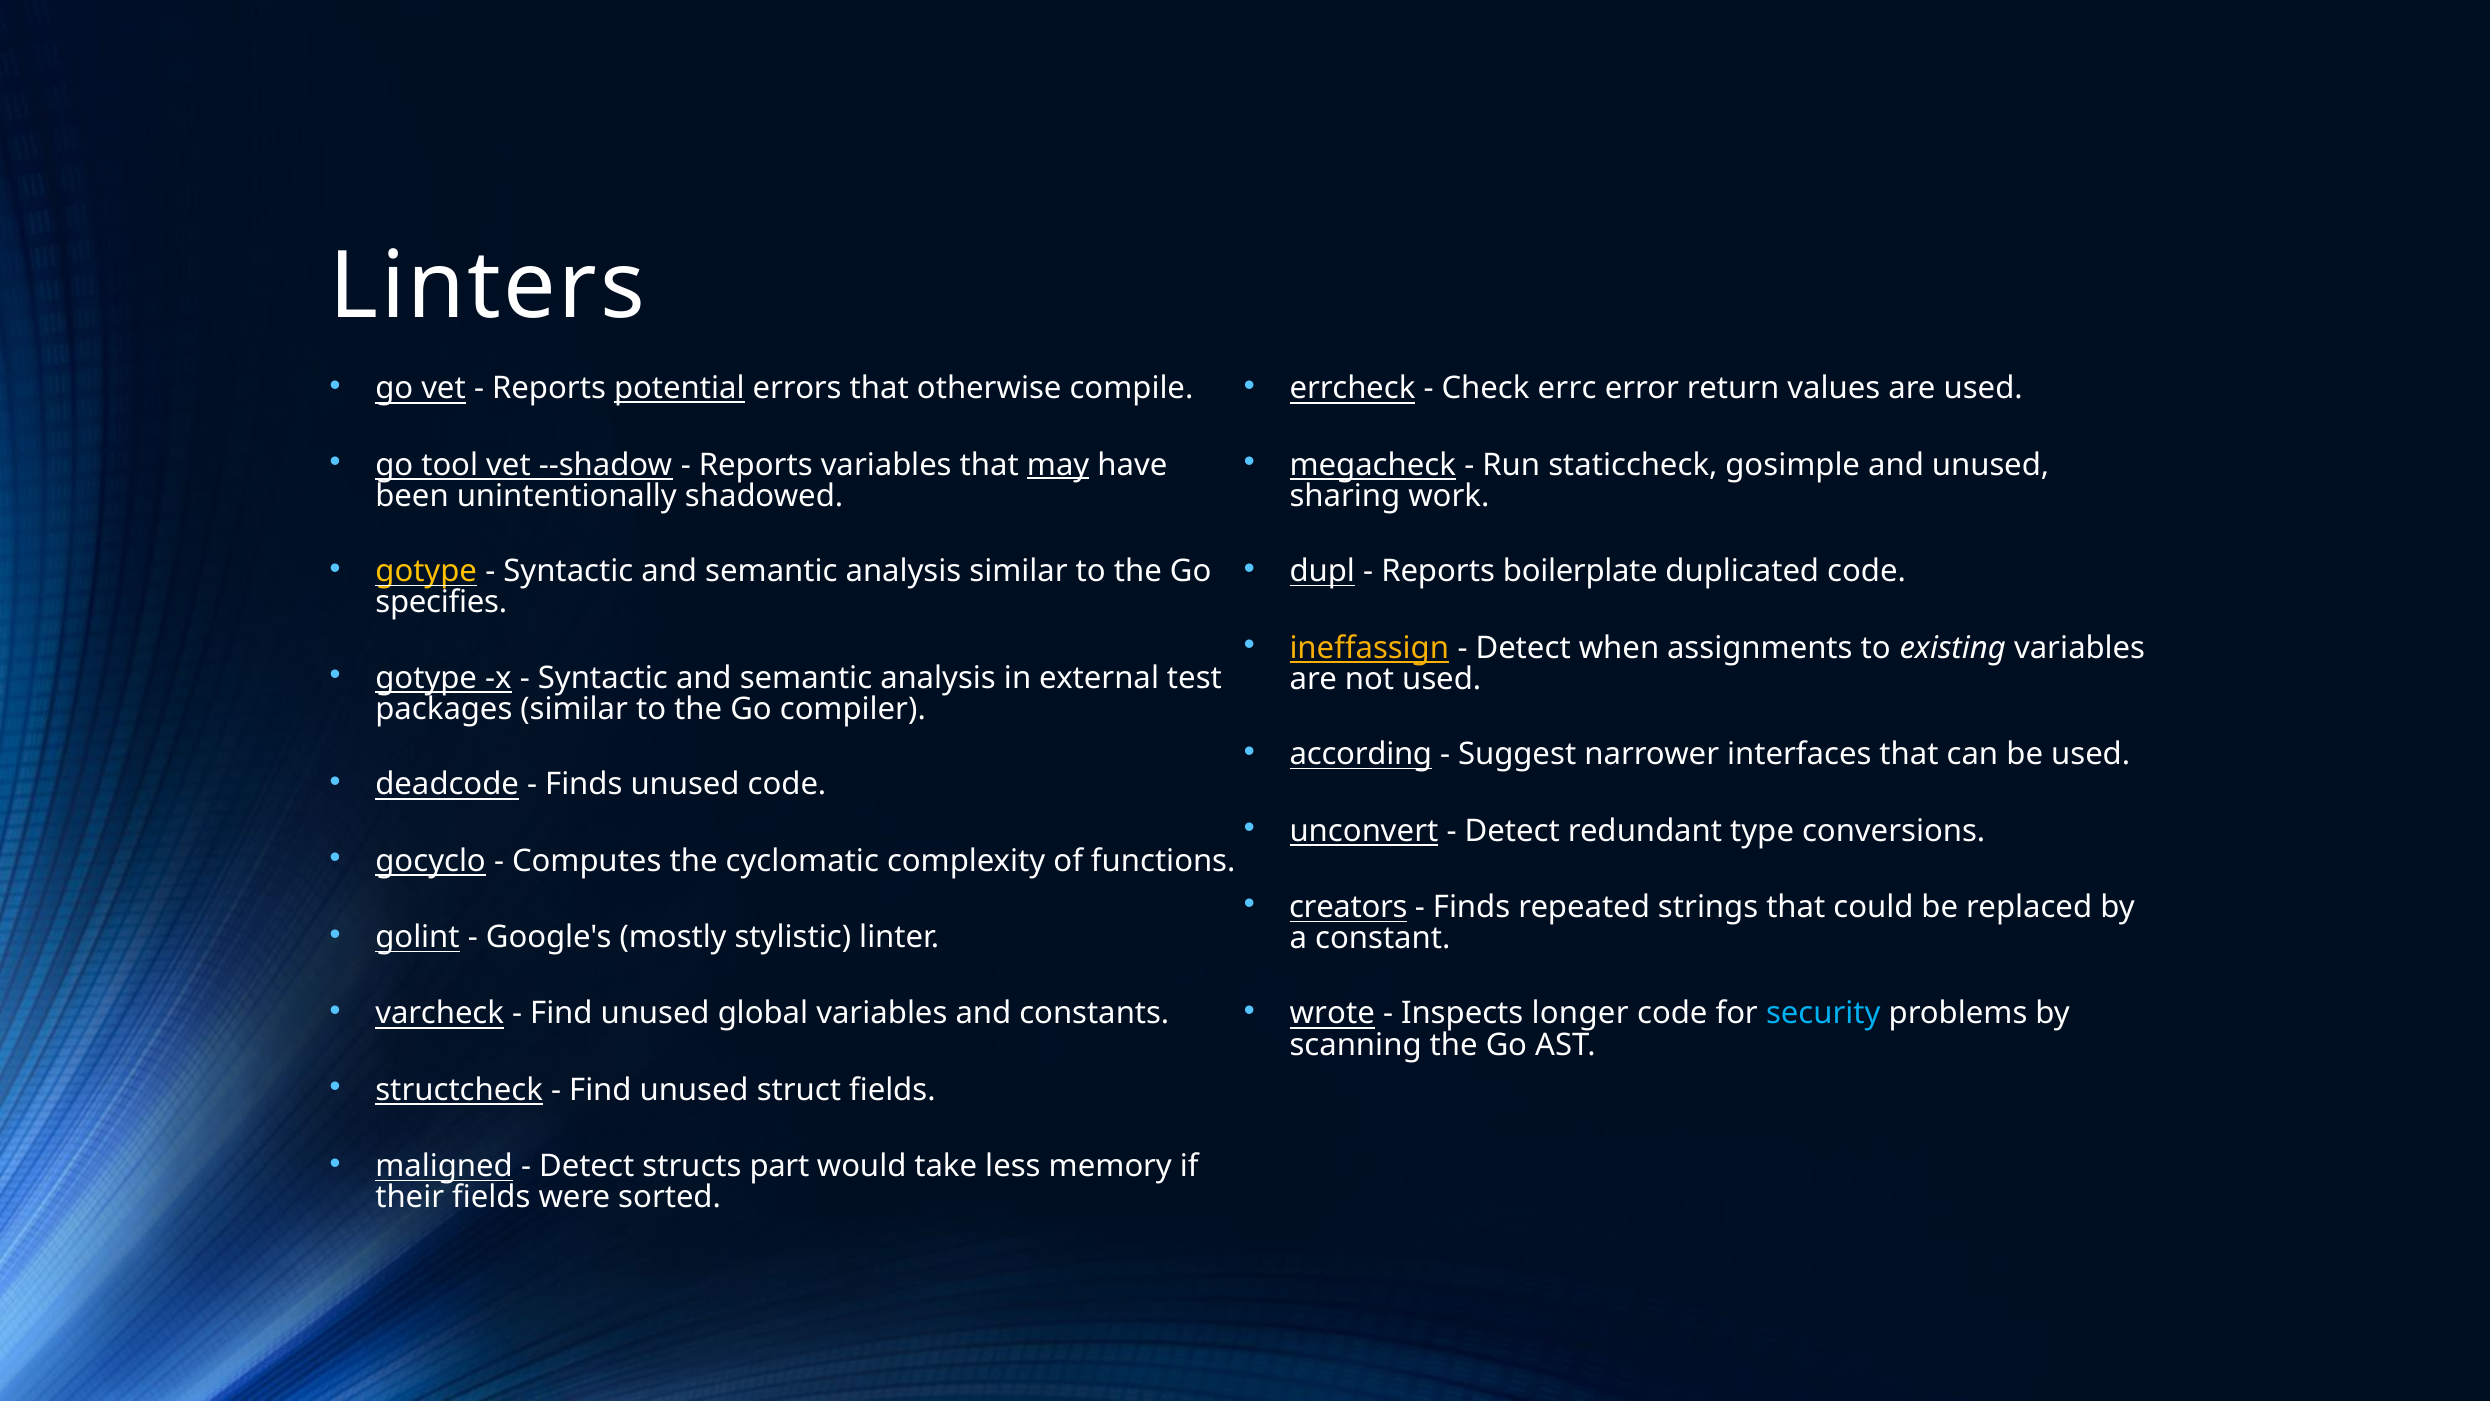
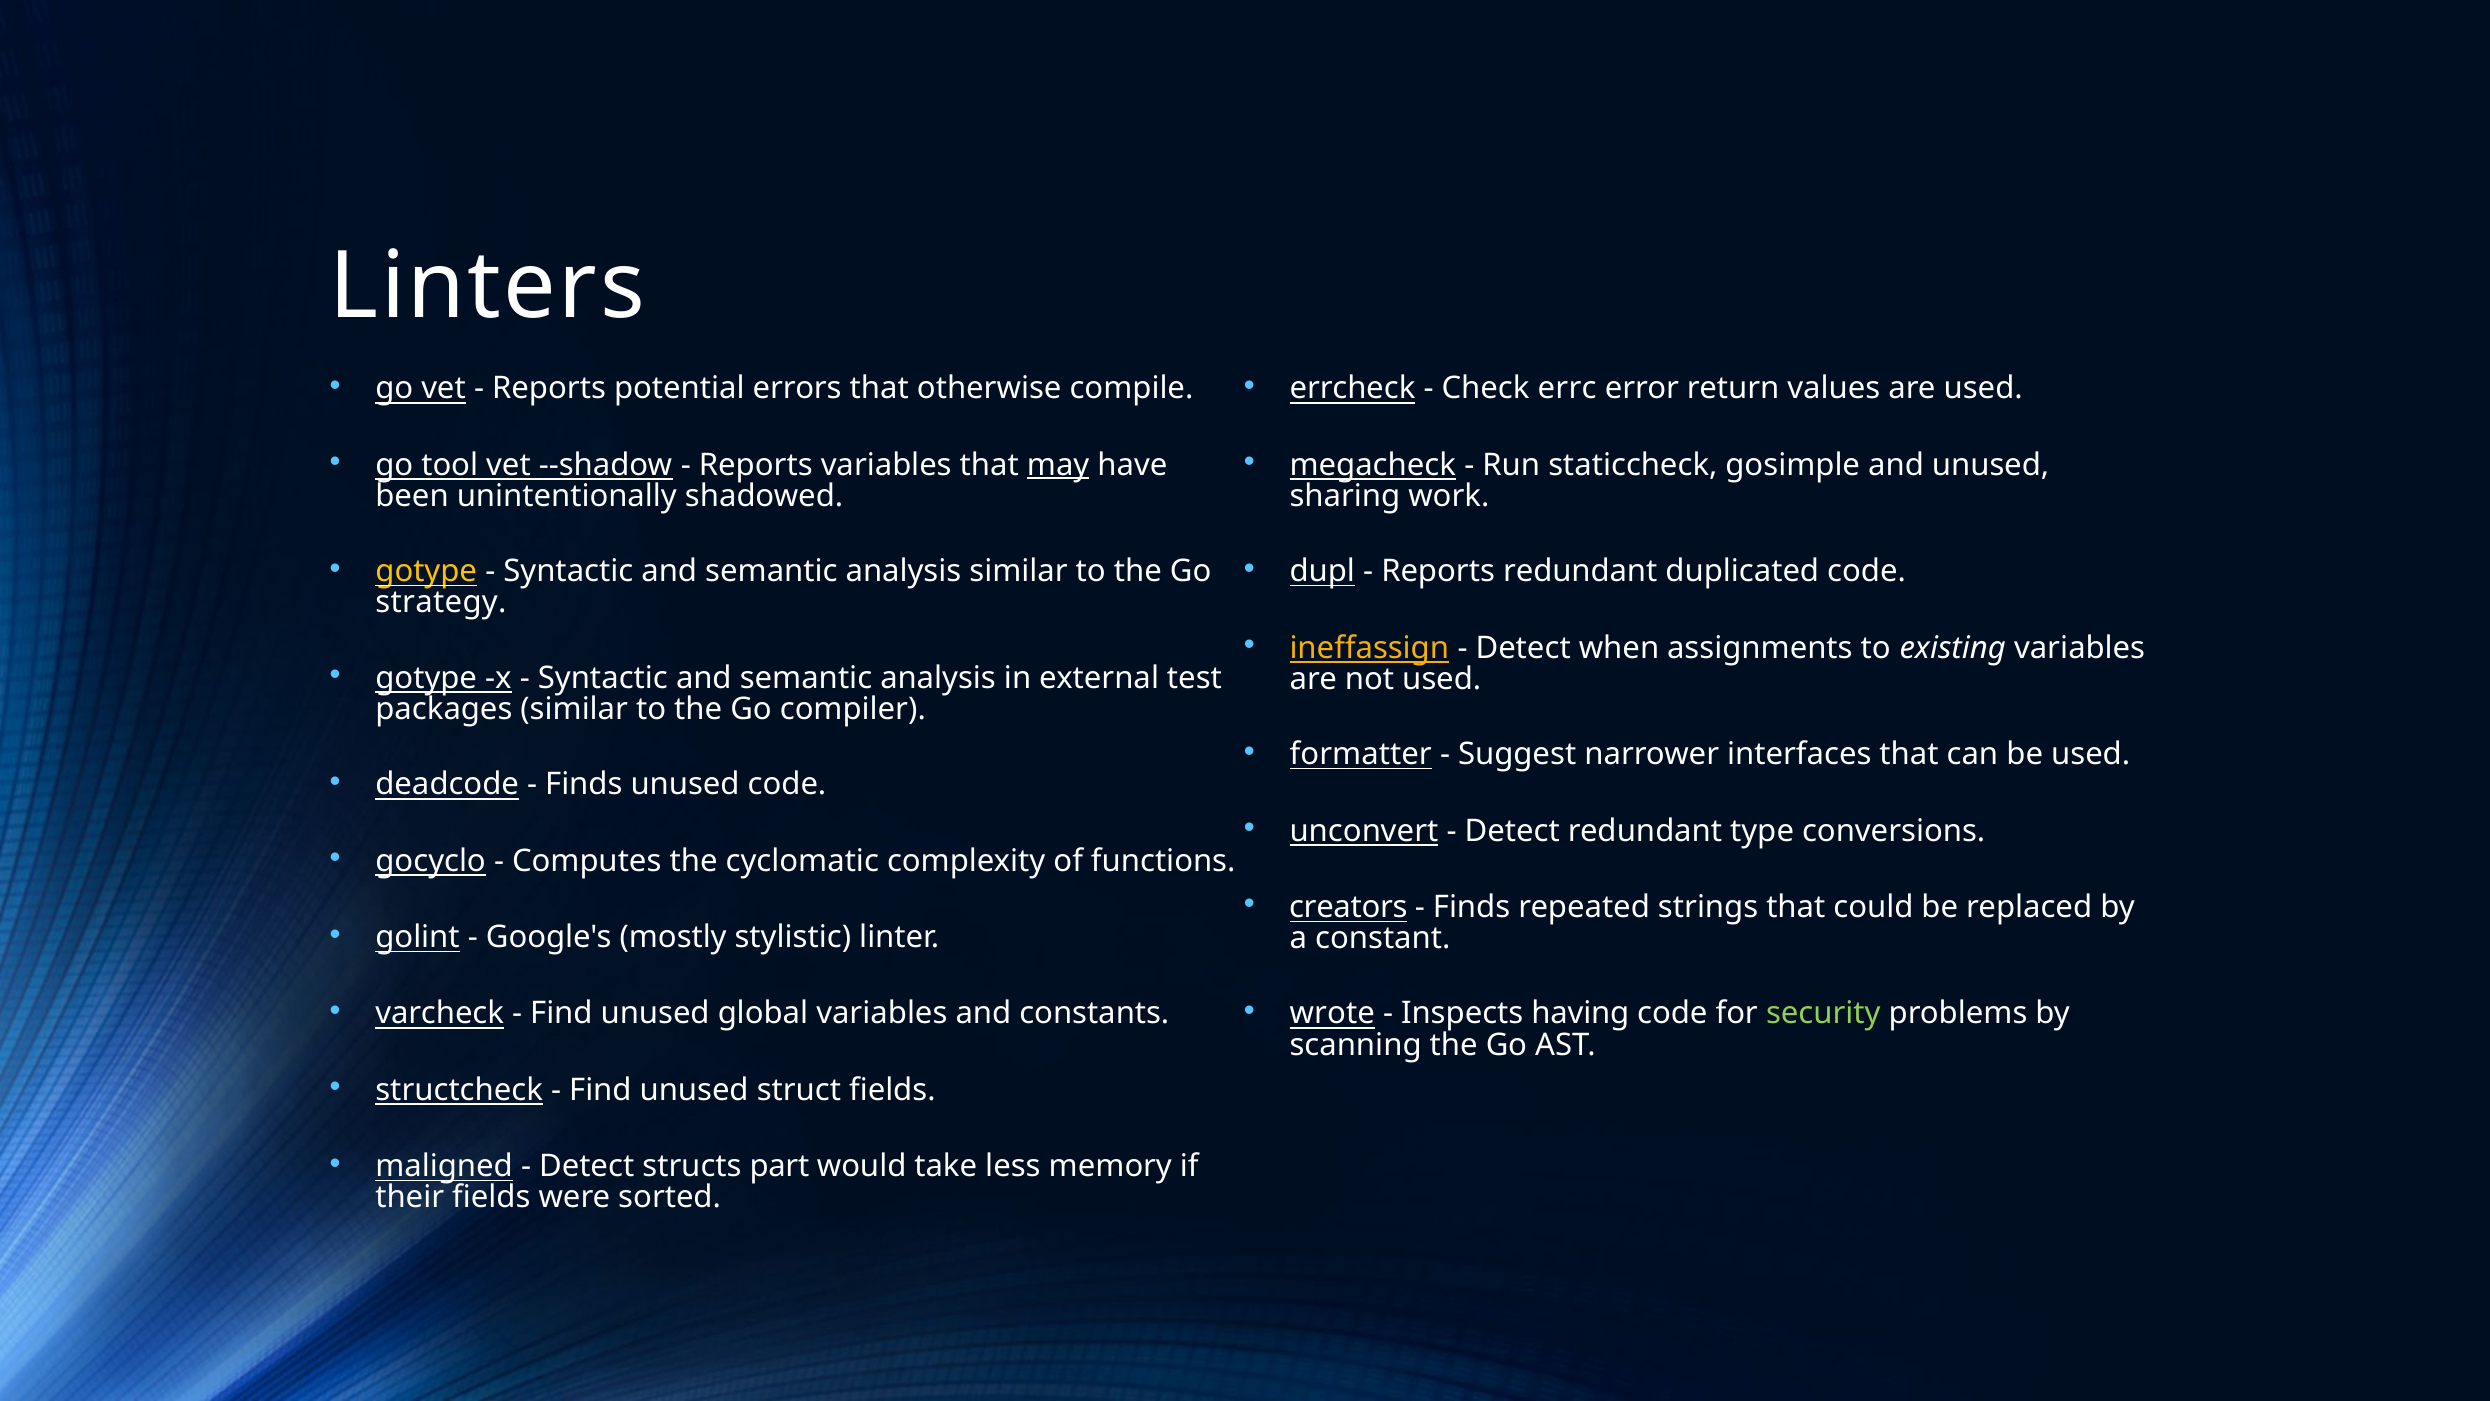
potential underline: present -> none
Reports boilerplate: boilerplate -> redundant
specifies: specifies -> strategy
according: according -> formatter
longer: longer -> having
security colour: light blue -> light green
